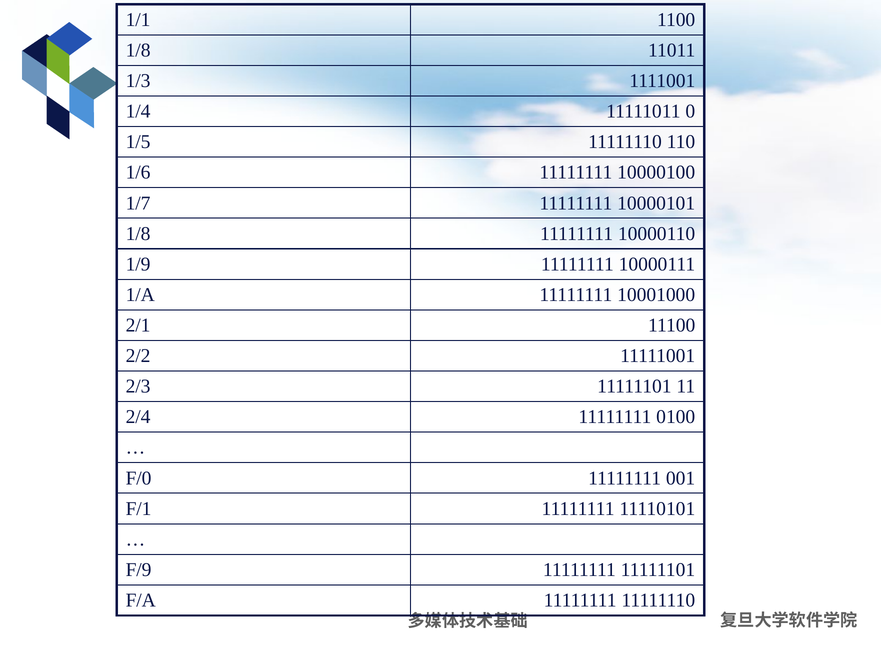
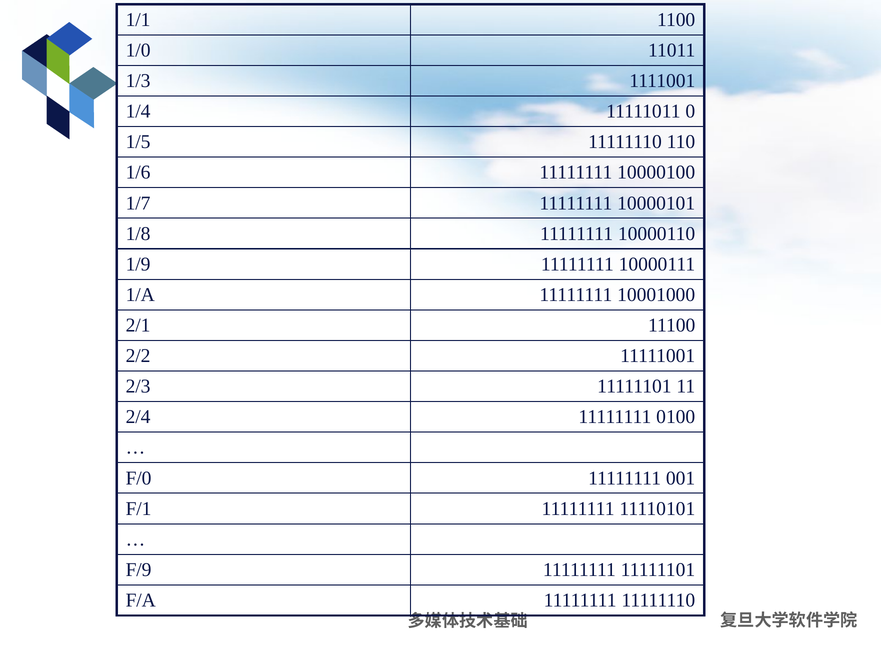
1/8 at (138, 50): 1/8 -> 1/0
